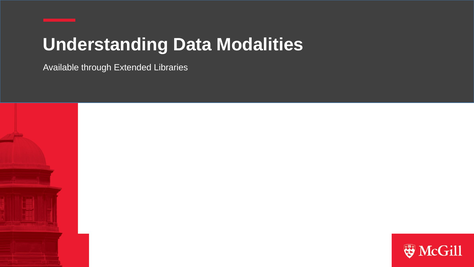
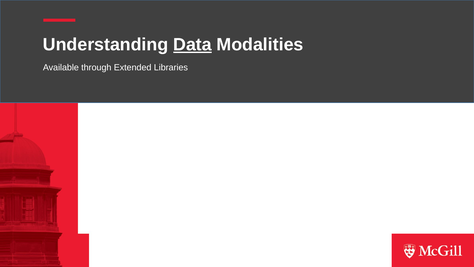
Data underline: none -> present
